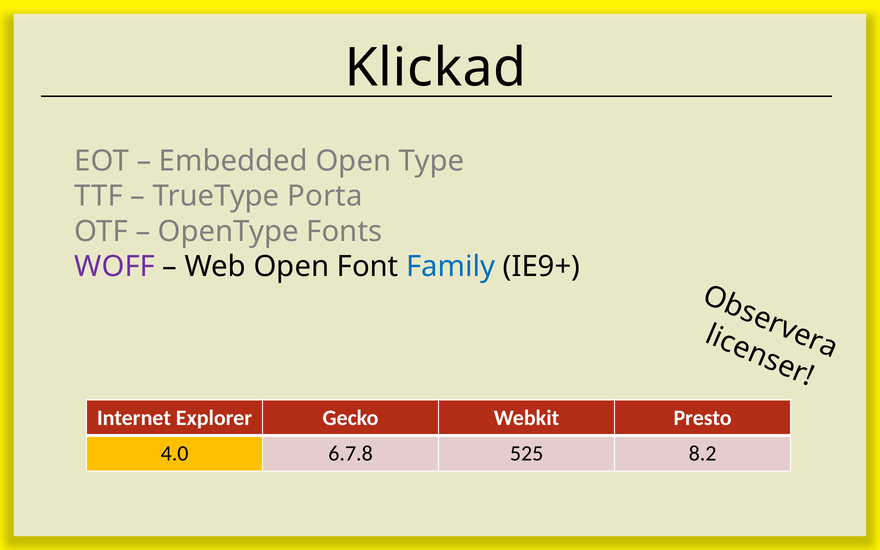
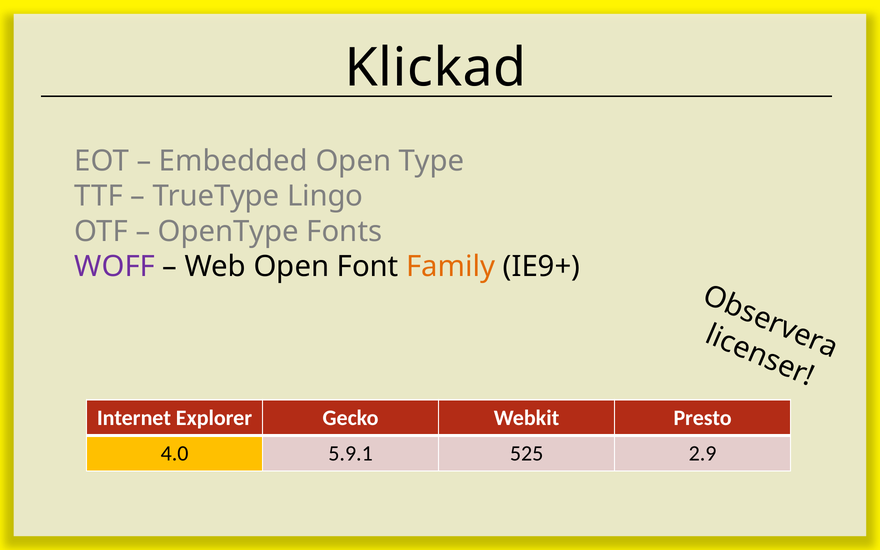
Porta: Porta -> Lingo
Family colour: blue -> orange
6.7.8: 6.7.8 -> 5.9.1
8.2: 8.2 -> 2.9
